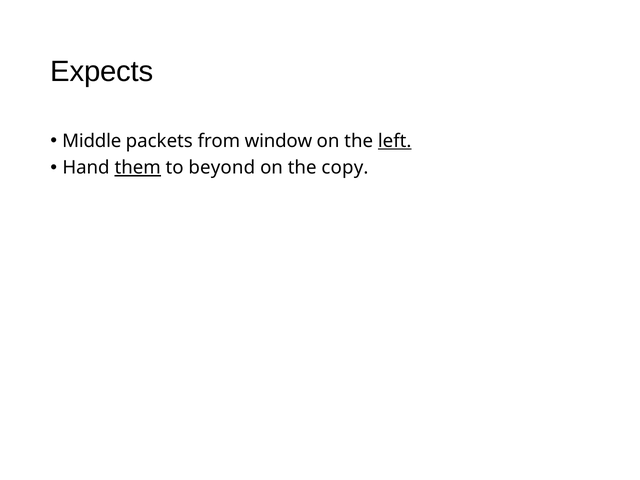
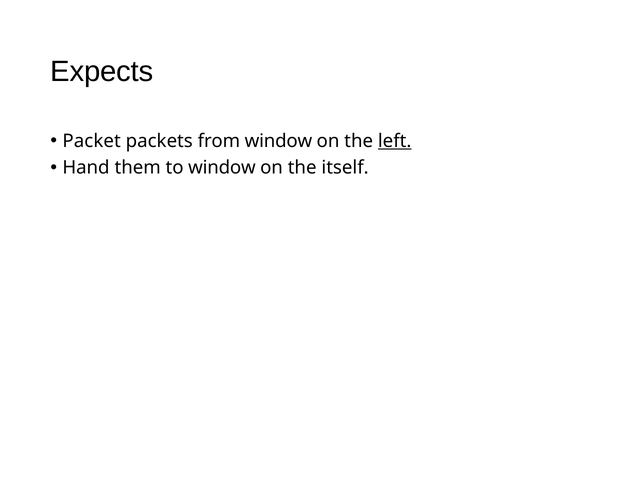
Middle: Middle -> Packet
them underline: present -> none
to beyond: beyond -> window
copy: copy -> itself
